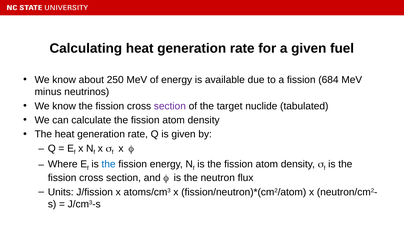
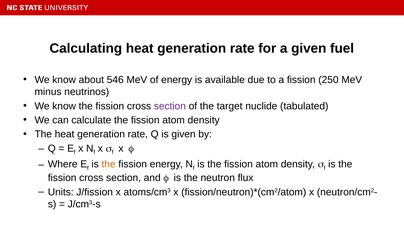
250: 250 -> 546
684: 684 -> 250
the at (109, 164) colour: blue -> orange
